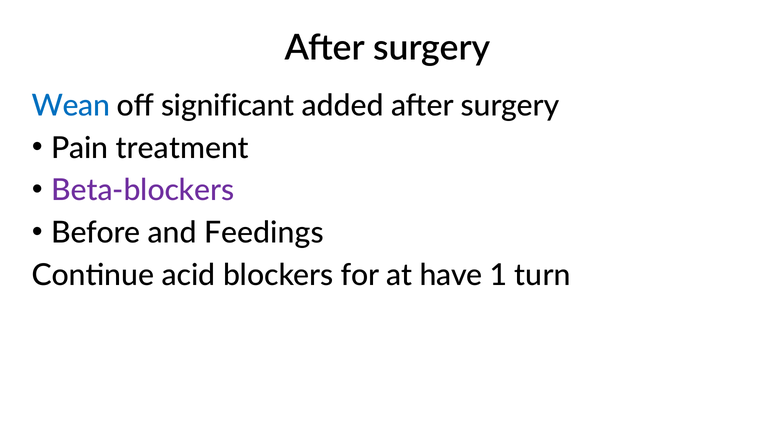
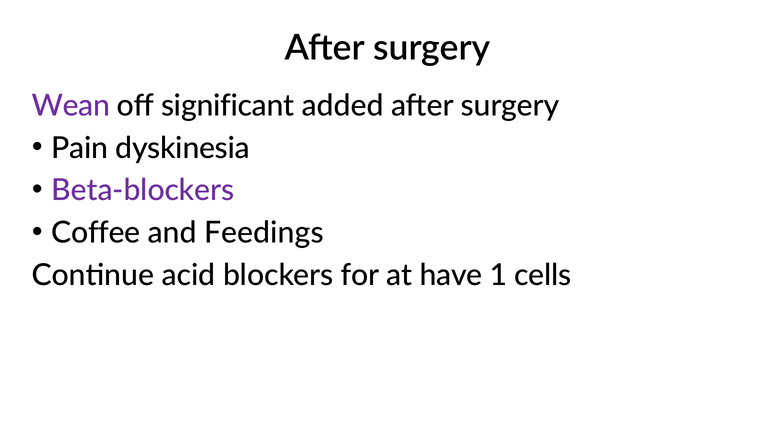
Wean colour: blue -> purple
treatment: treatment -> dyskinesia
Before: Before -> Coffee
turn: turn -> cells
